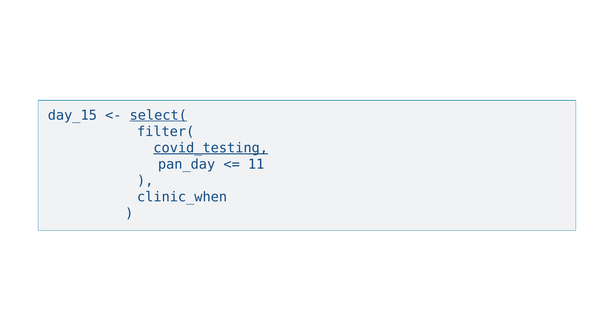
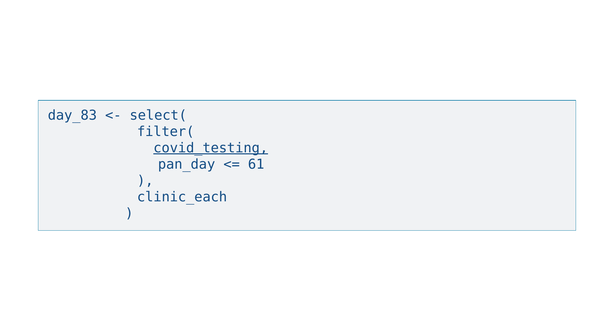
day_15: day_15 -> day_83
select( underline: present -> none
11: 11 -> 61
clinic_when: clinic_when -> clinic_each
